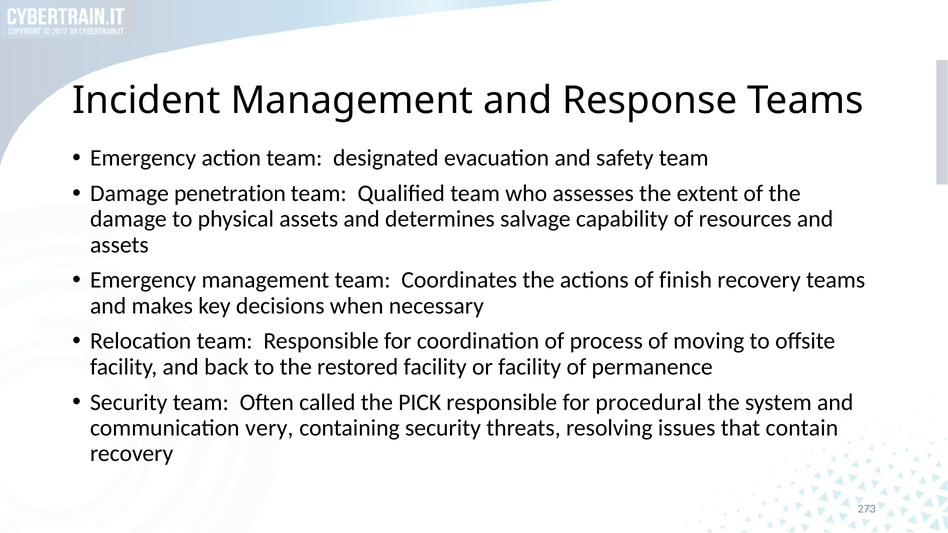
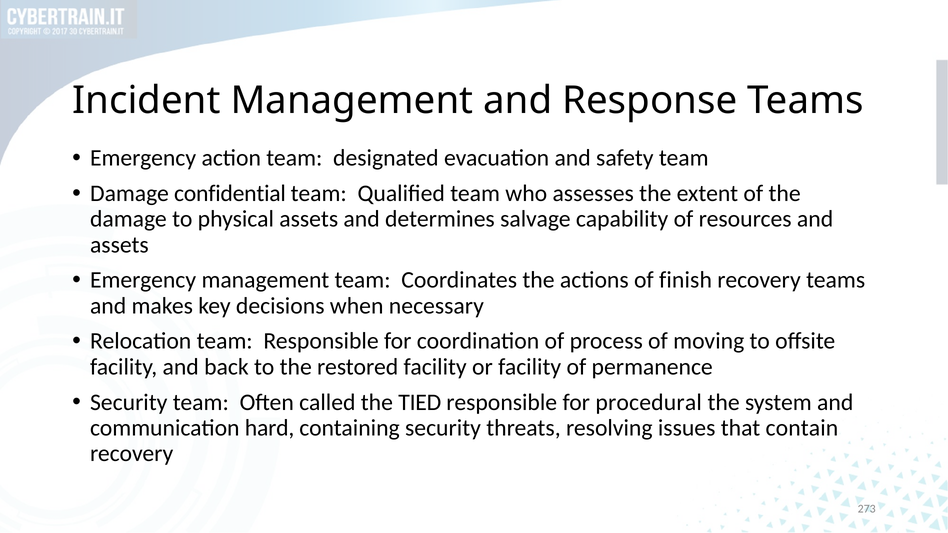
penetration: penetration -> confidential
PICK: PICK -> TIED
very: very -> hard
